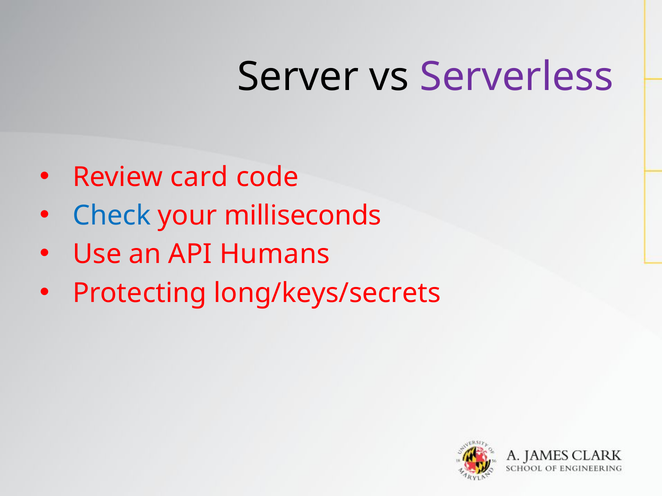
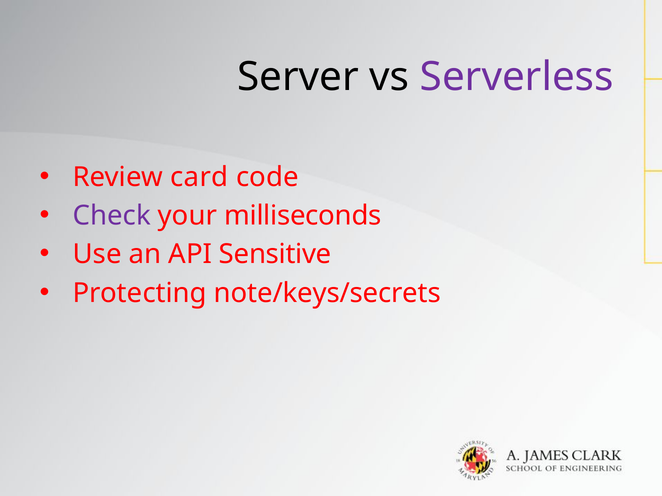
Check colour: blue -> purple
Humans: Humans -> Sensitive
long/keys/secrets: long/keys/secrets -> note/keys/secrets
